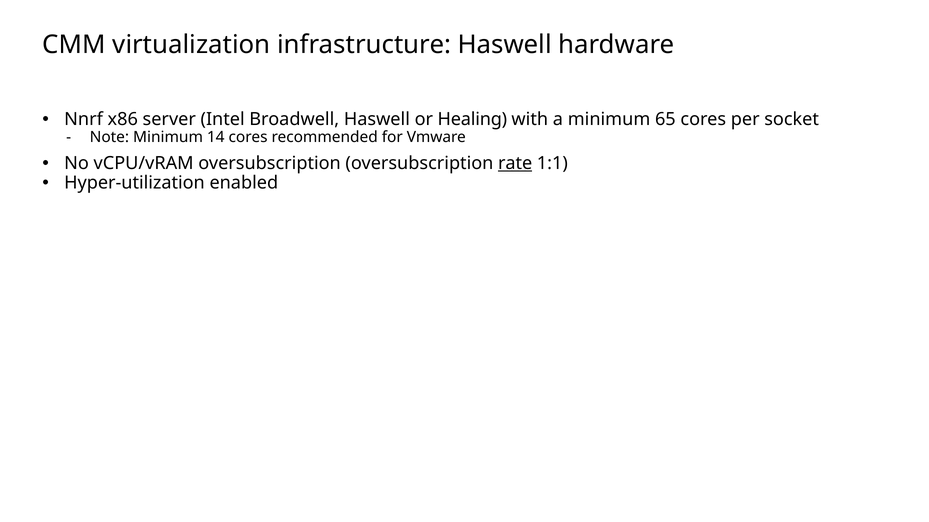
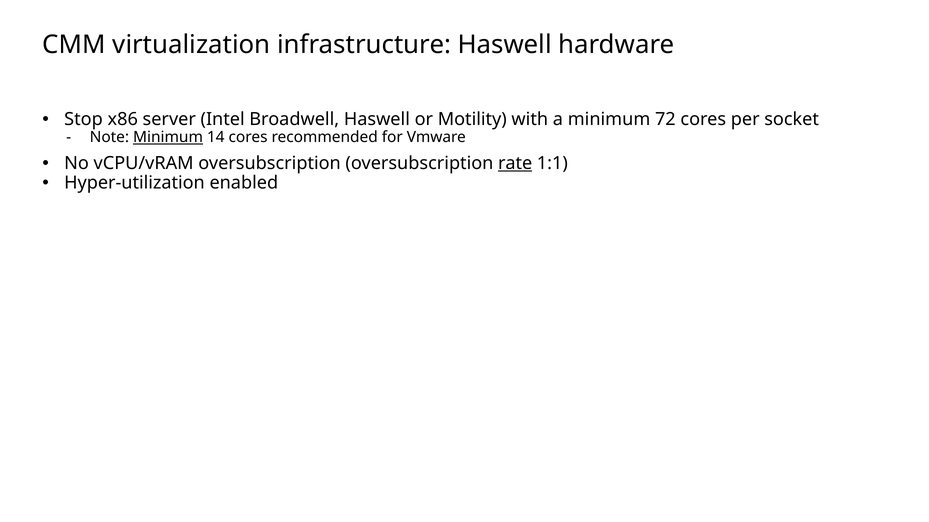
Nnrf: Nnrf -> Stop
Healing: Healing -> Motility
65: 65 -> 72
Minimum at (168, 138) underline: none -> present
